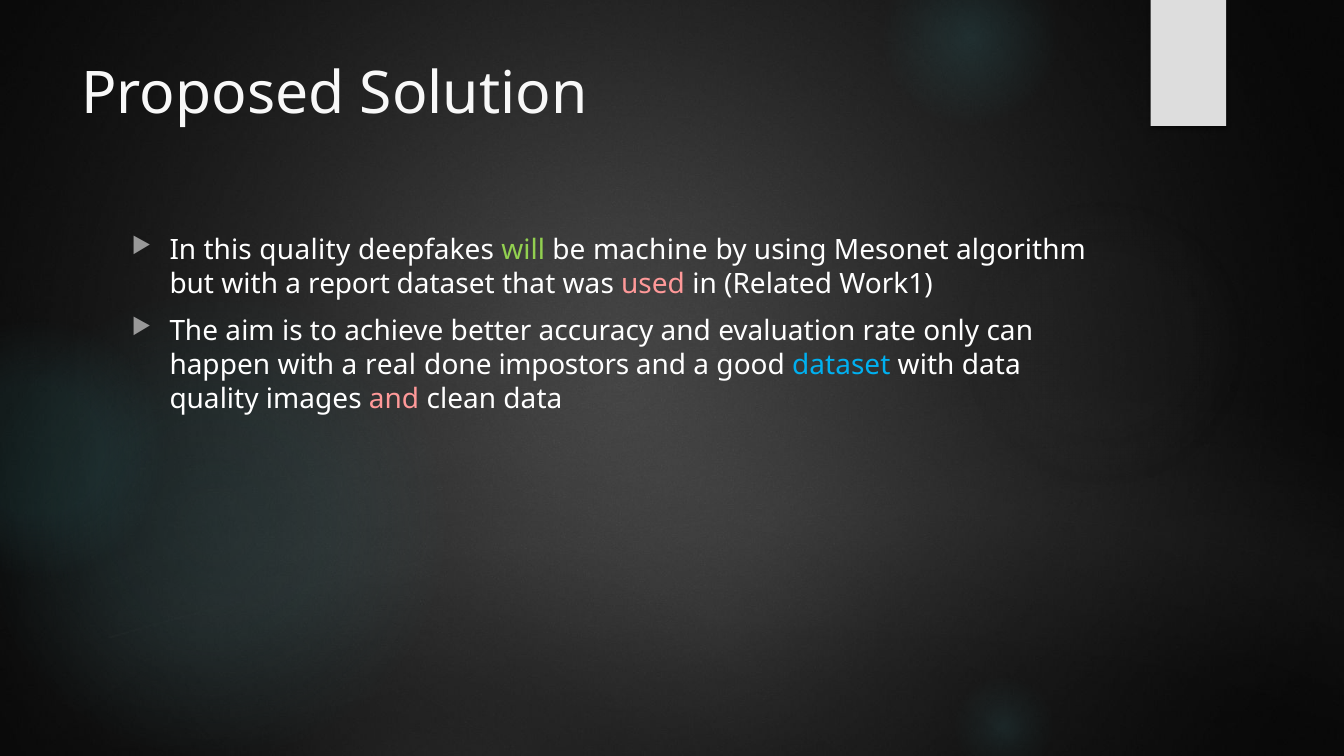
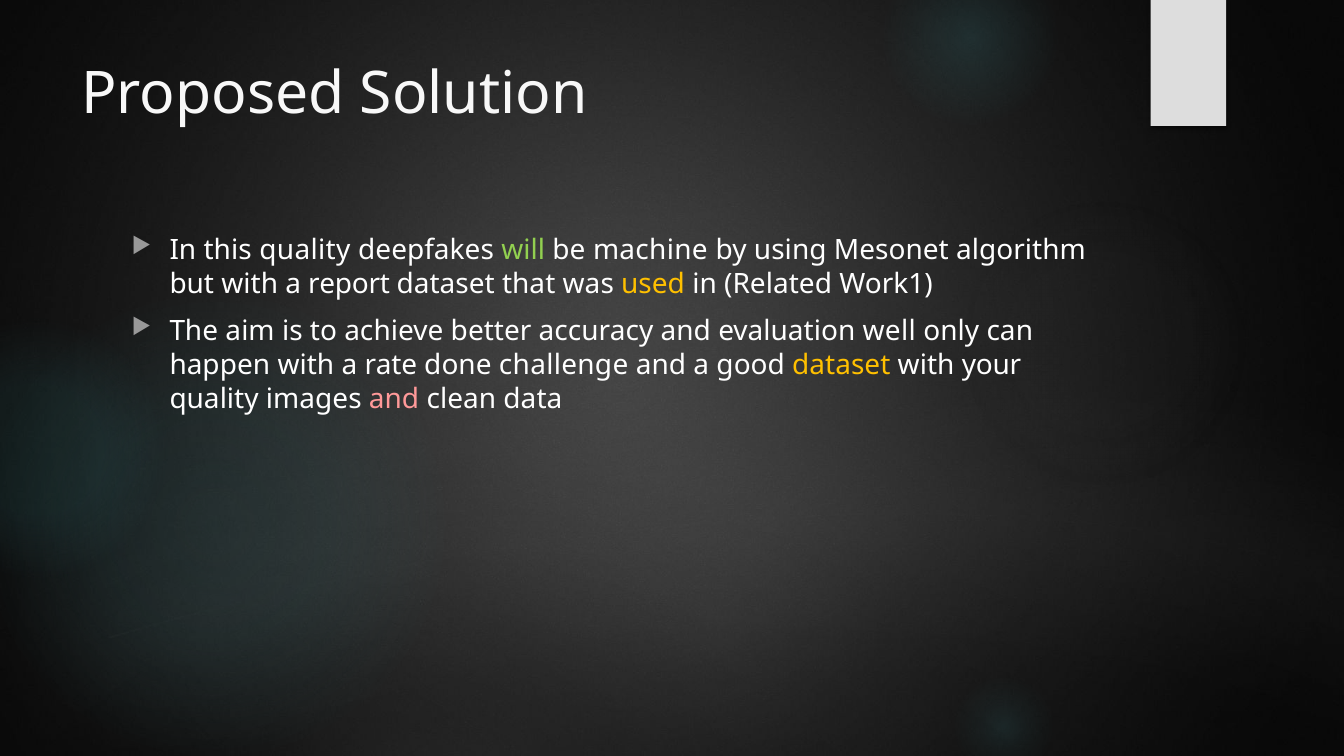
used colour: pink -> yellow
rate: rate -> well
real: real -> rate
impostors: impostors -> challenge
dataset at (841, 365) colour: light blue -> yellow
with data: data -> your
